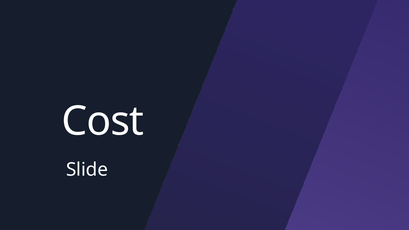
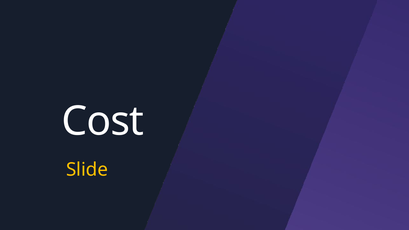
Slide colour: white -> yellow
